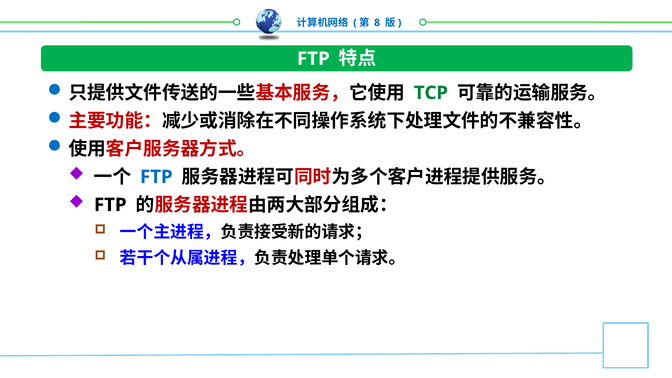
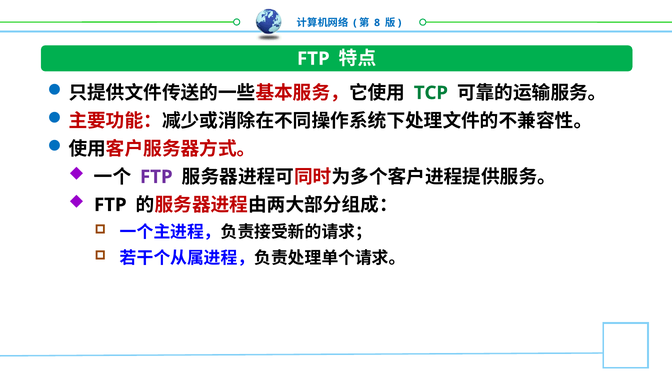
FTP at (156, 177) colour: blue -> purple
